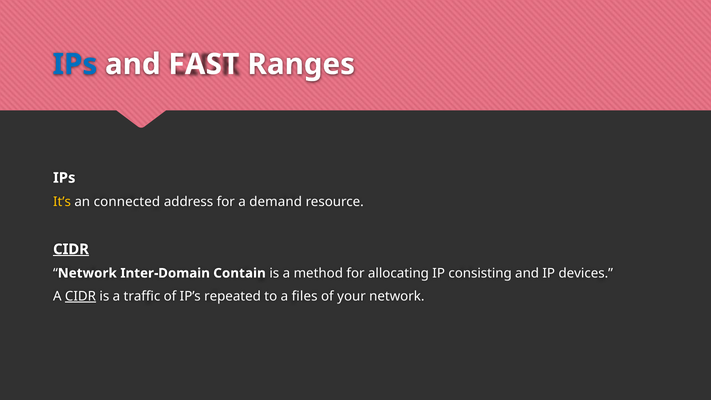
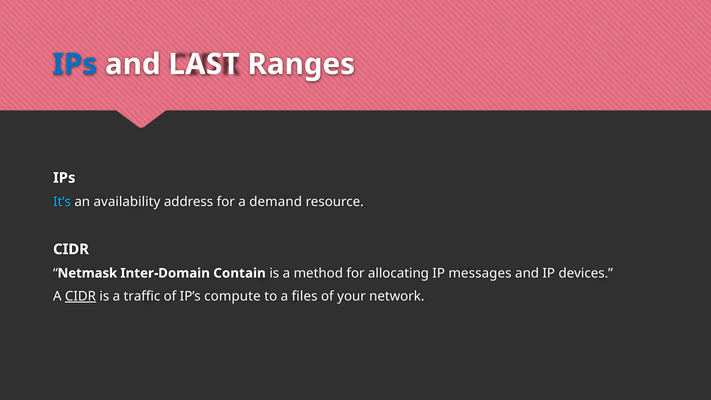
FAST: FAST -> LAST
It’s colour: yellow -> light blue
connected: connected -> availability
CIDR at (71, 249) underline: present -> none
Network at (87, 273): Network -> Netmask
consisting: consisting -> messages
repeated: repeated -> compute
